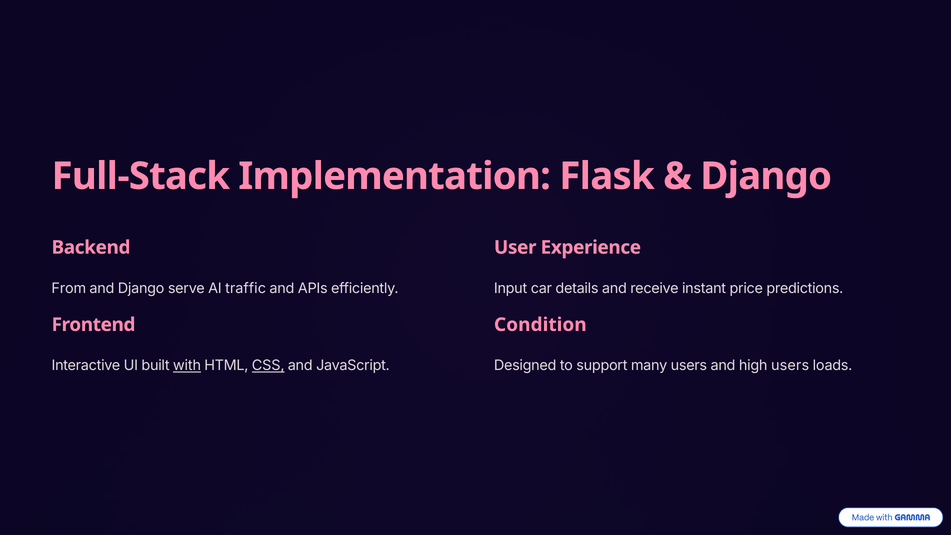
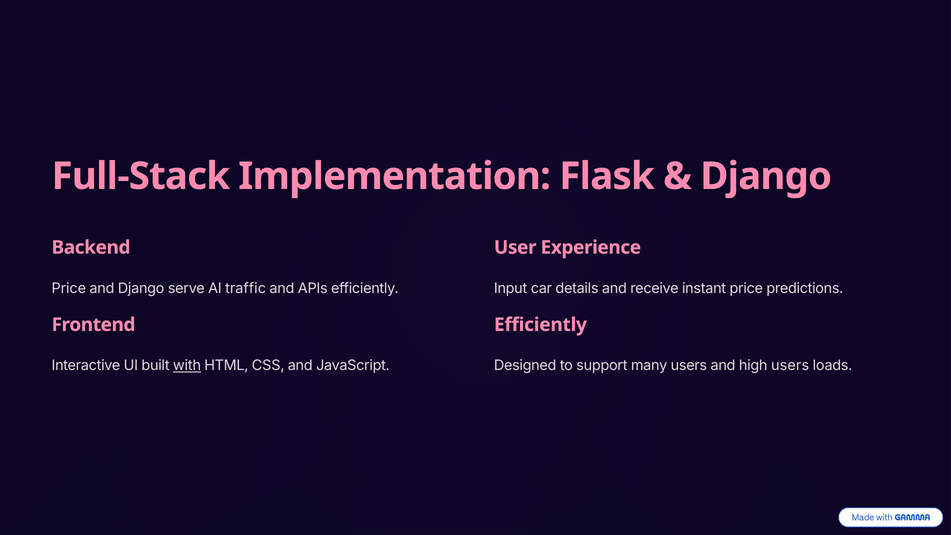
From at (69, 288): From -> Price
Condition at (540, 325): Condition -> Efficiently
CSS underline: present -> none
